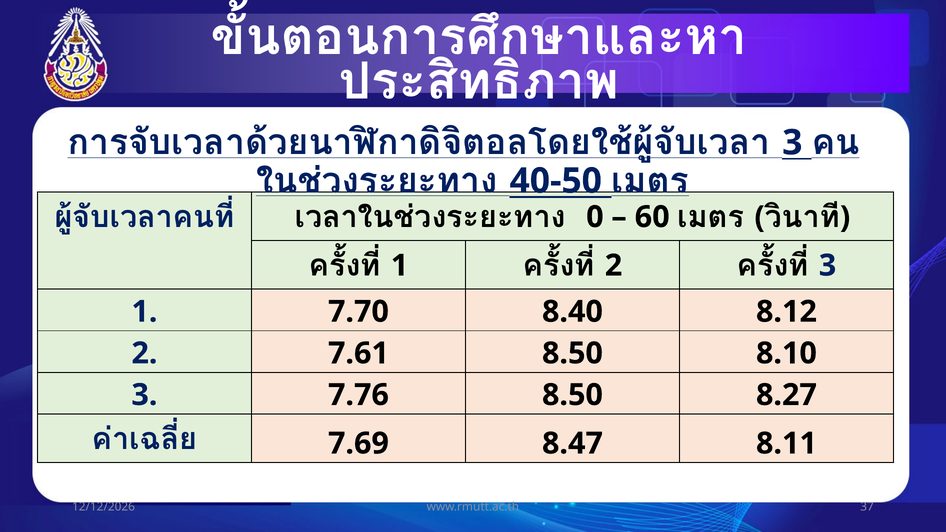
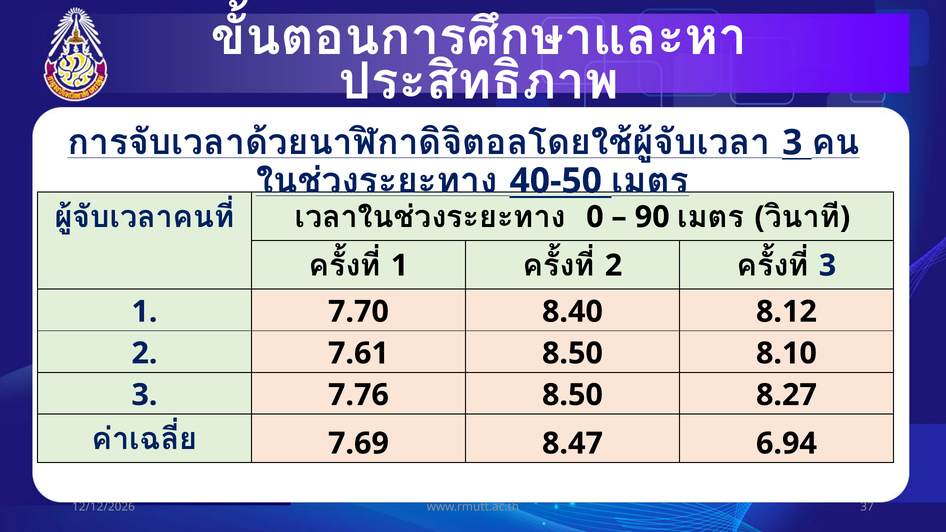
60: 60 -> 90
8.11: 8.11 -> 6.94
